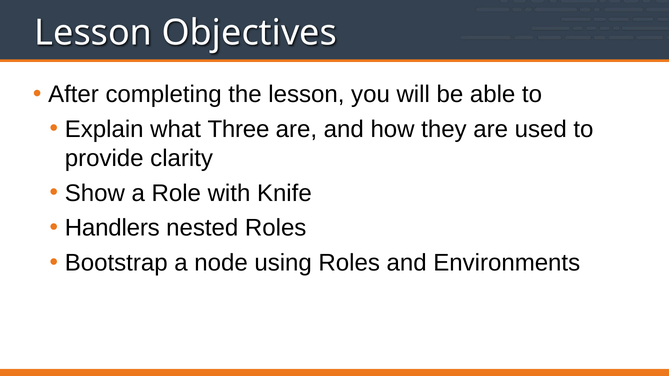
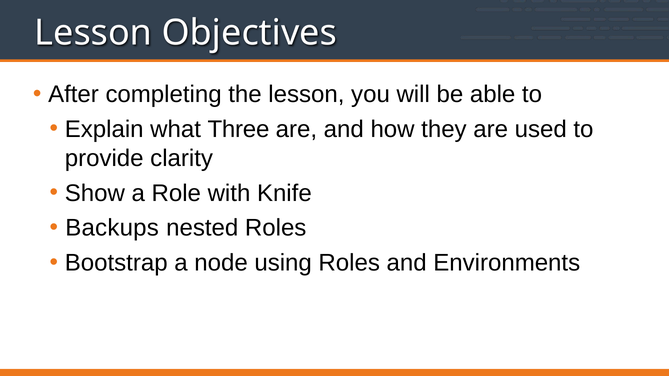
Handlers: Handlers -> Backups
